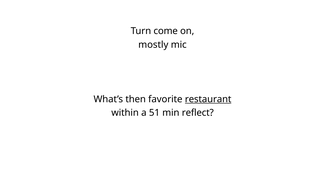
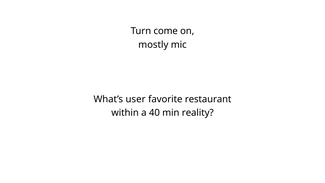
then: then -> user
restaurant underline: present -> none
51: 51 -> 40
reflect: reflect -> reality
